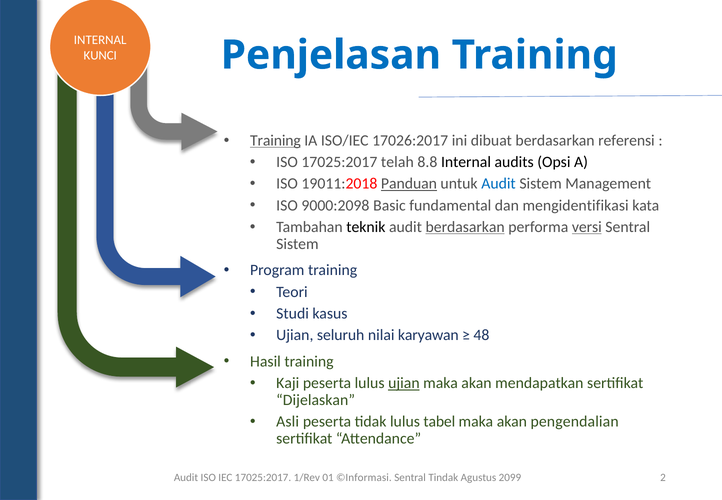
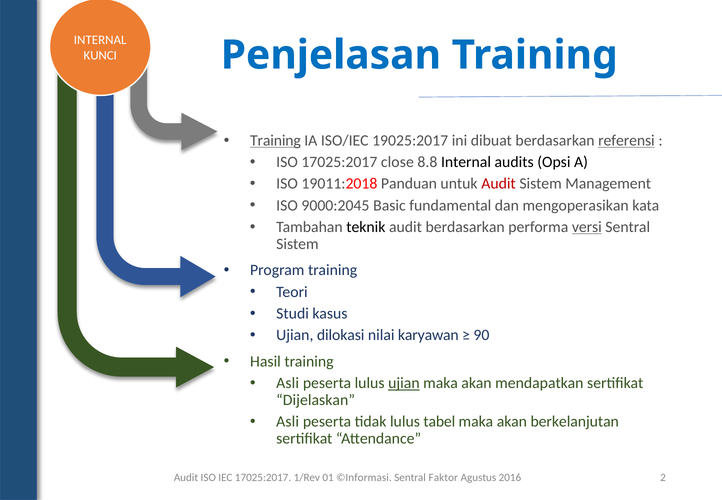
17026:2017: 17026:2017 -> 19025:2017
referensi underline: none -> present
telah: telah -> close
Panduan underline: present -> none
Audit at (499, 184) colour: blue -> red
9000:2098: 9000:2098 -> 9000:2045
mengidentifikasi: mengidentifikasi -> mengoperasikan
berdasarkan at (465, 227) underline: present -> none
seluruh: seluruh -> dilokasi
48: 48 -> 90
Kaji at (288, 383): Kaji -> Asli
pengendalian: pengendalian -> berkelanjutan
Tindak: Tindak -> Faktor
2099: 2099 -> 2016
